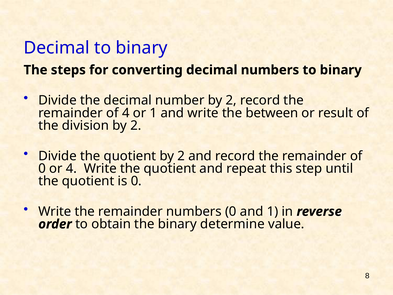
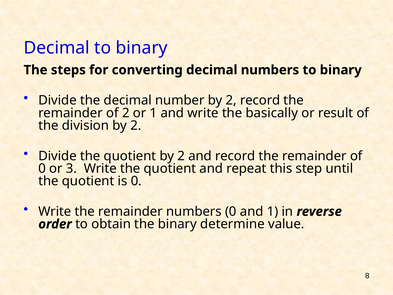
of 4: 4 -> 2
between: between -> basically
or 4: 4 -> 3
